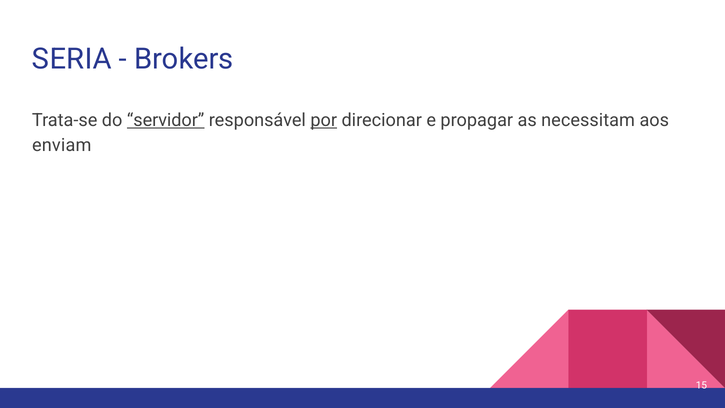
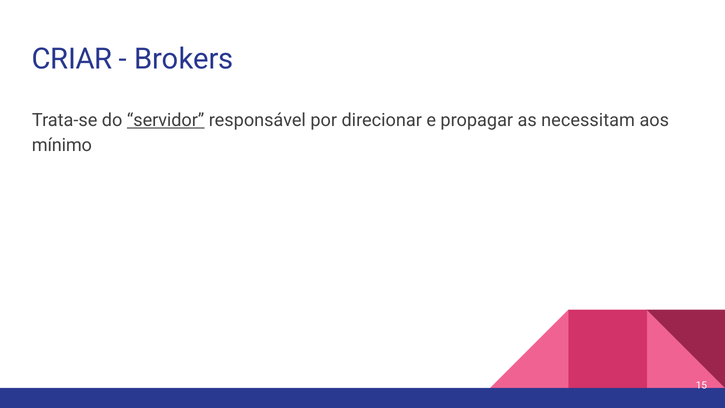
SERIA: SERIA -> CRIAR
por underline: present -> none
enviam: enviam -> mínimo
